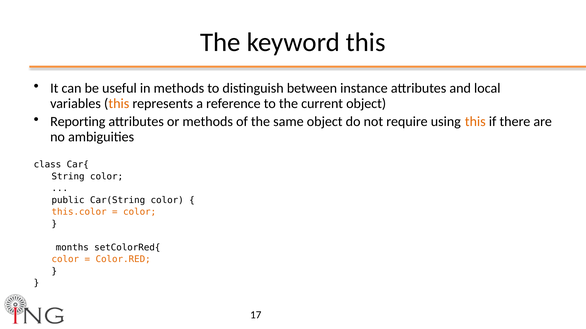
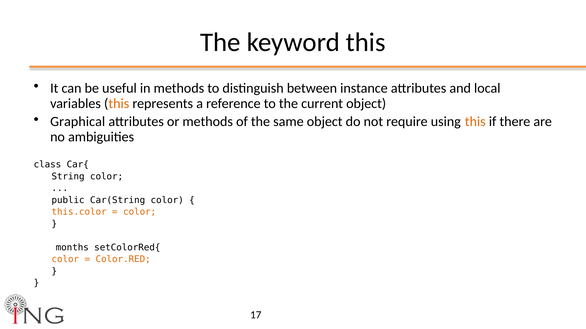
Reporting: Reporting -> Graphical
